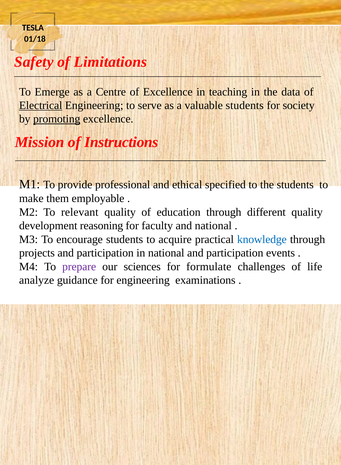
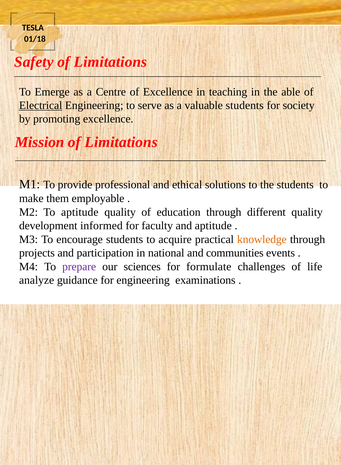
data: data -> able
promoting underline: present -> none
Mission of Instructions: Instructions -> Limitations
specified: specified -> solutions
To relevant: relevant -> aptitude
reasoning: reasoning -> informed
and national: national -> aptitude
knowledge colour: blue -> orange
national and participation: participation -> communities
